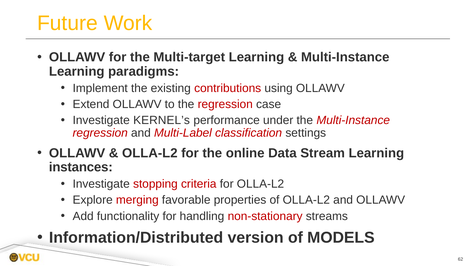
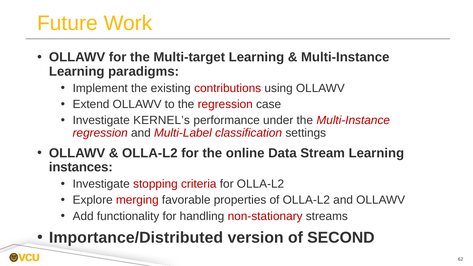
Information/Distributed: Information/Distributed -> Importance/Distributed
MODELS: MODELS -> SECOND
